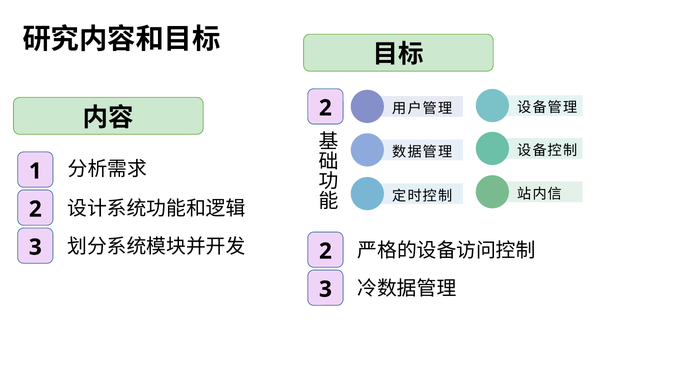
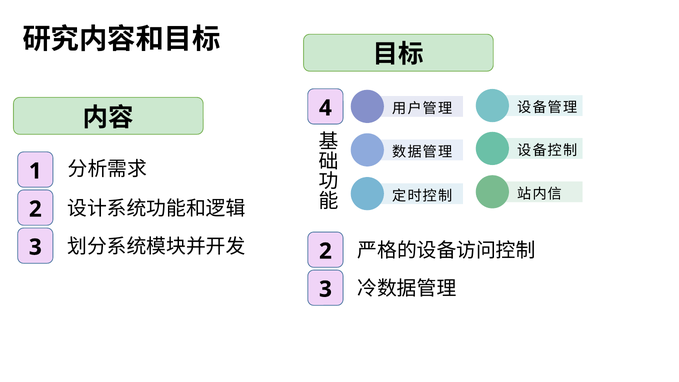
2 at (325, 108): 2 -> 4
